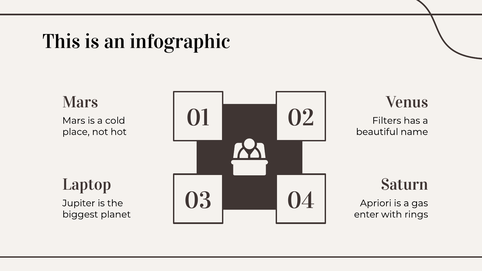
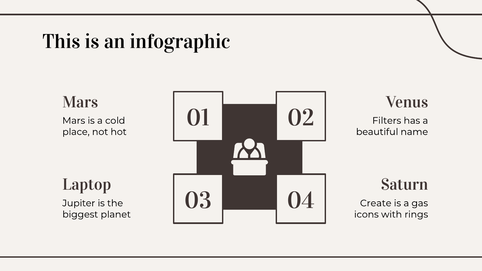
Apriori: Apriori -> Create
enter: enter -> icons
